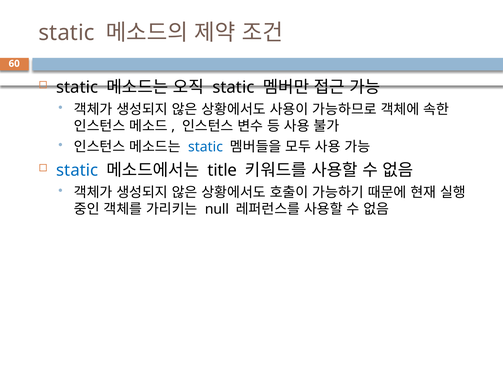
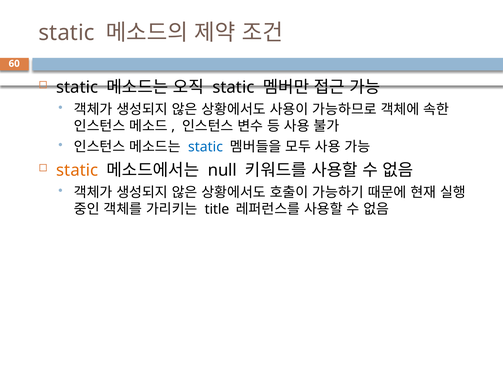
static at (77, 170) colour: blue -> orange
title: title -> null
null: null -> title
